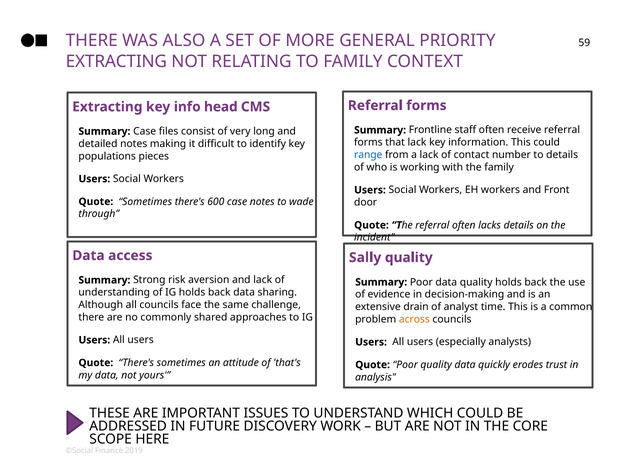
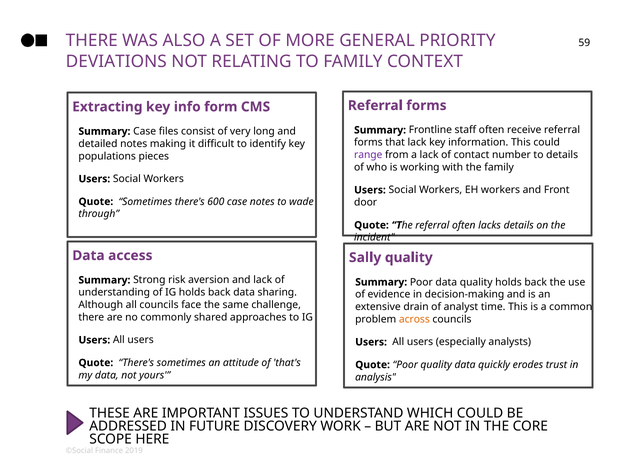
EXTRACTING at (116, 61): EXTRACTING -> DEVIATIONS
head: head -> form
range colour: blue -> purple
